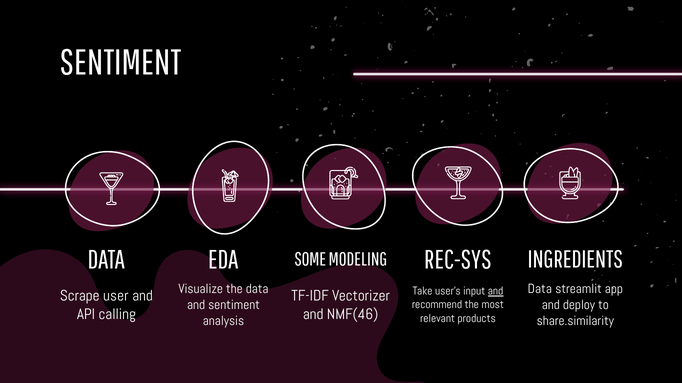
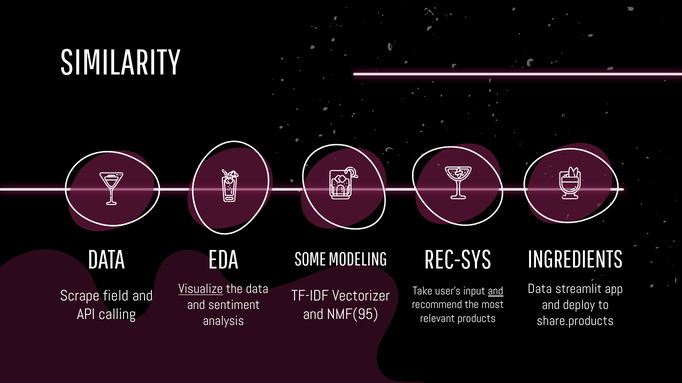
SENTIMENT at (121, 63): SENTIMENT -> SIMILARITY
Visualize underline: none -> present
user: user -> field
NMF(46: NMF(46 -> NMF(95
share.similarity: share.similarity -> share.products
